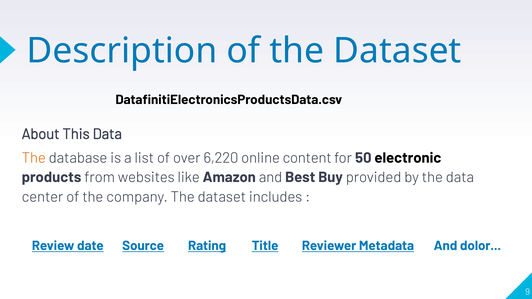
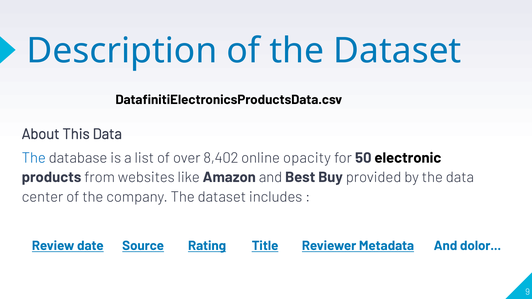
The at (34, 158) colour: orange -> blue
6,220: 6,220 -> 8,402
content: content -> opacity
